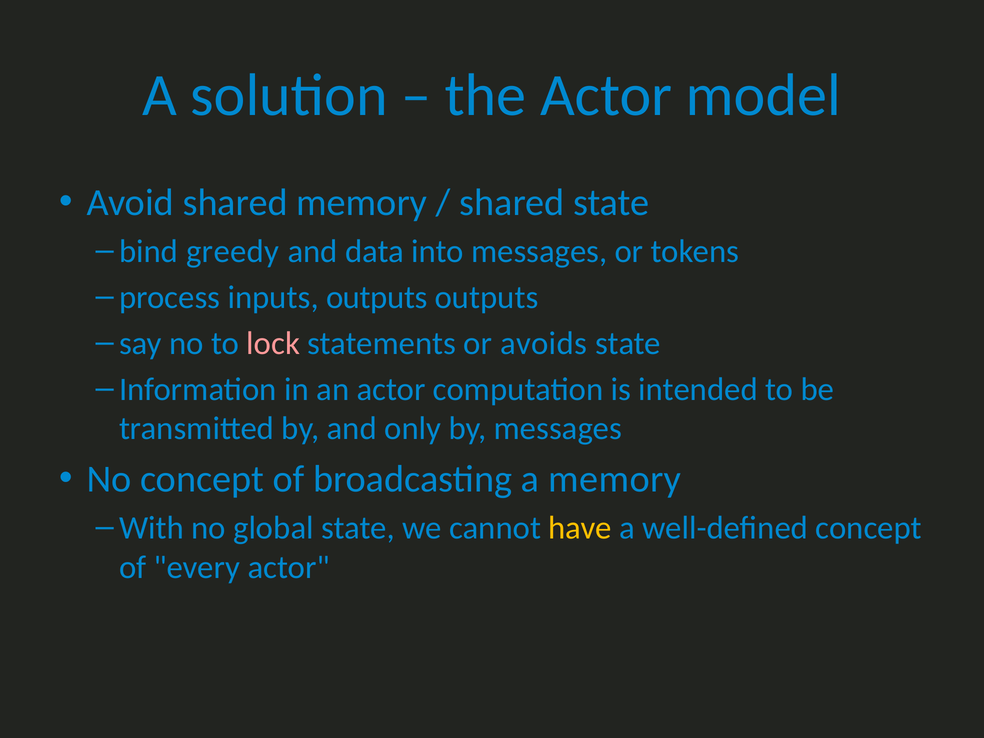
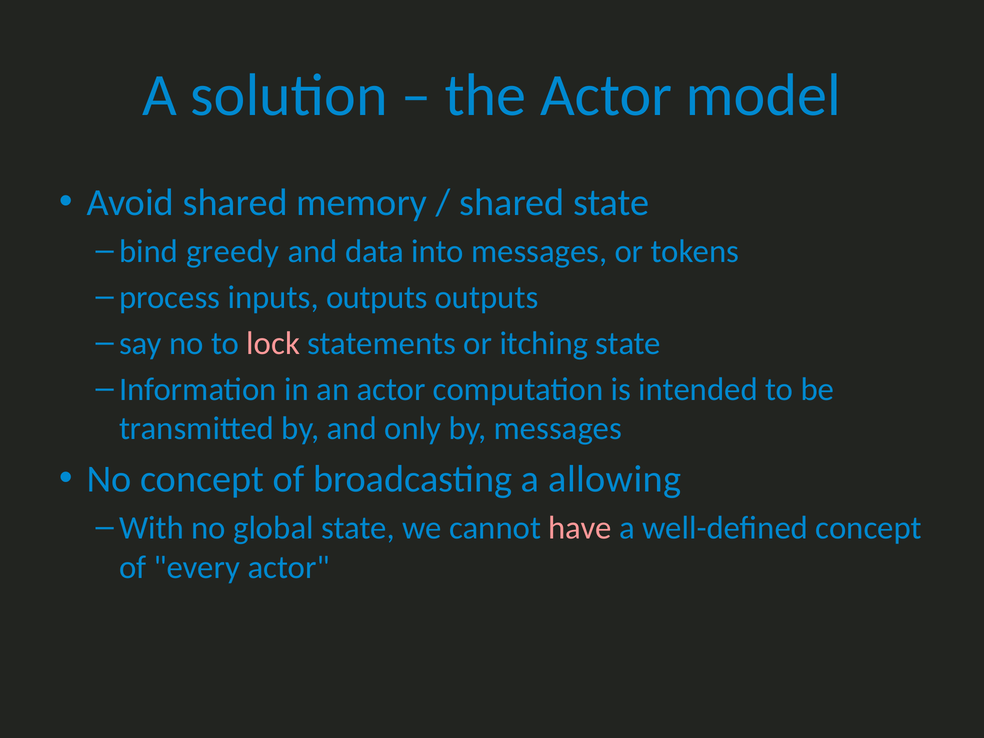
avoids: avoids -> itching
a memory: memory -> allowing
have colour: yellow -> pink
